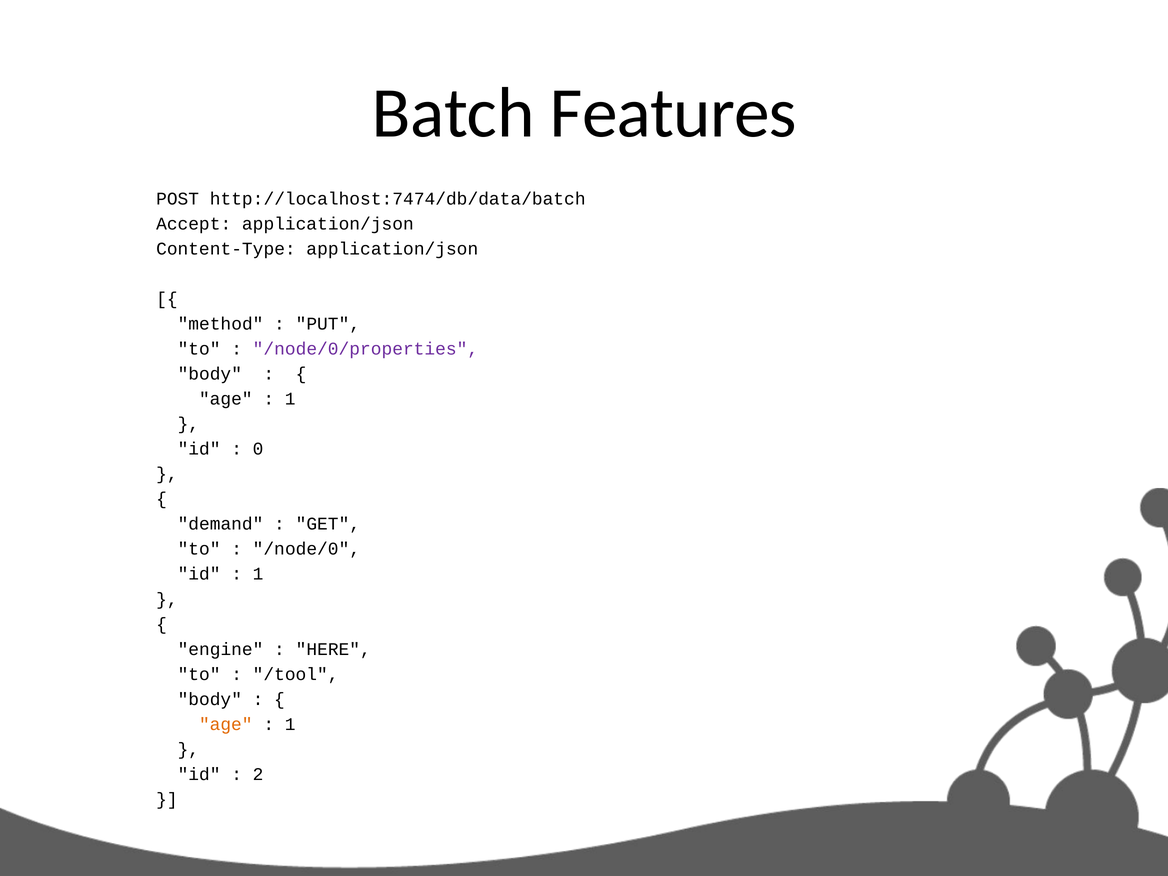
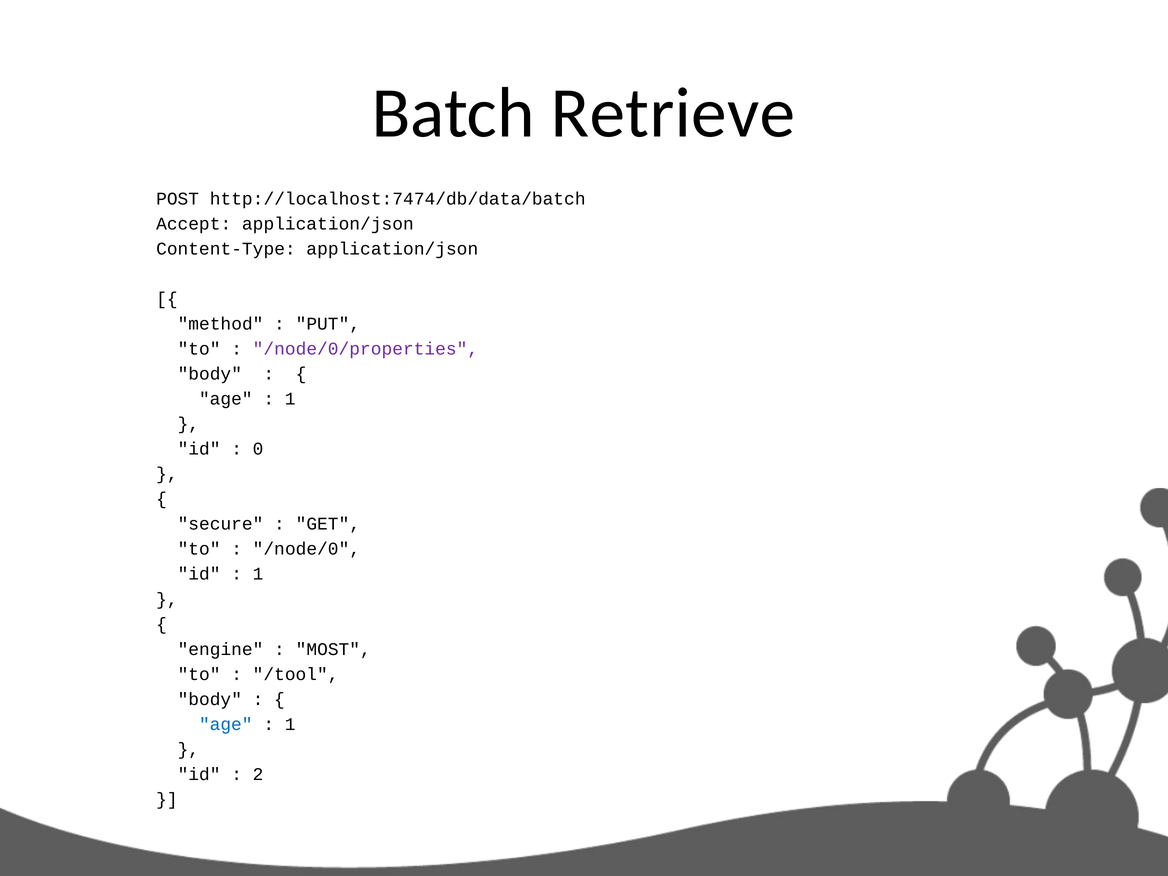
Features: Features -> Retrieve
demand: demand -> secure
HERE: HERE -> MOST
age at (226, 724) colour: orange -> blue
